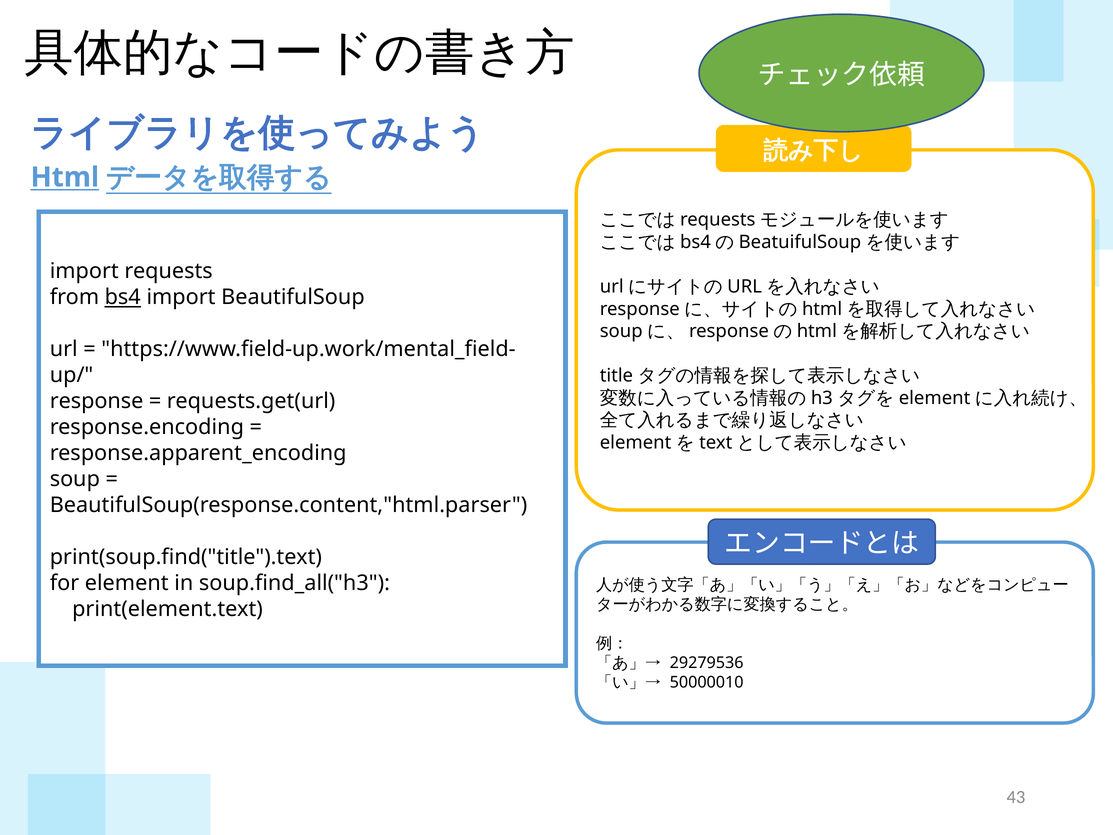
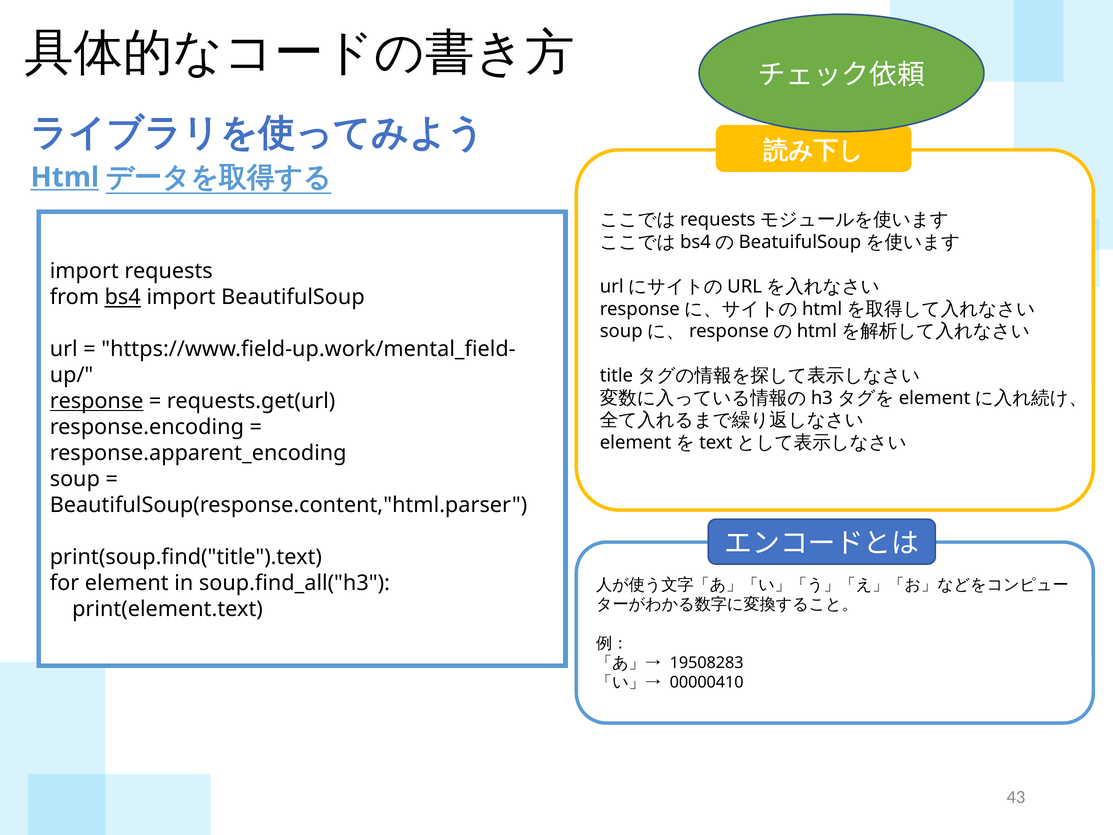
response underline: none -> present
29279536: 29279536 -> 19508283
50000010: 50000010 -> 00000410
